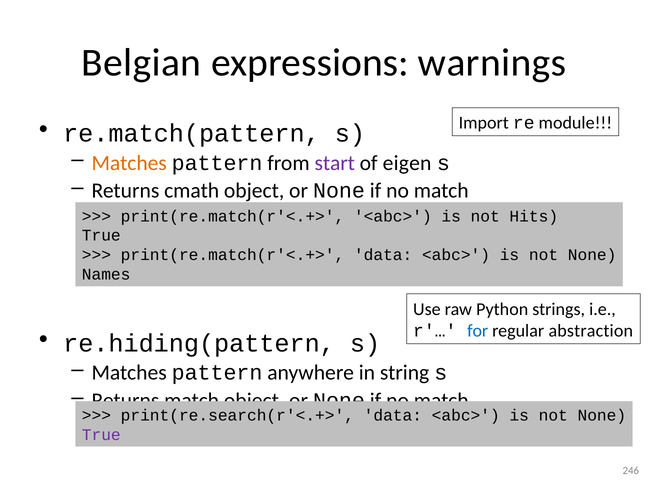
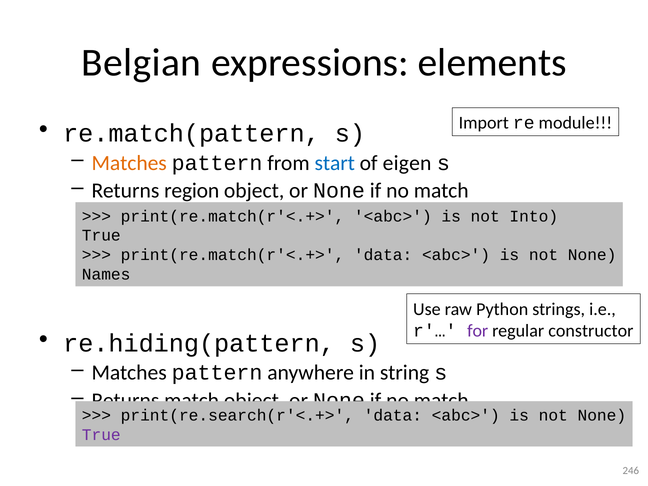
warnings: warnings -> elements
start colour: purple -> blue
cmath: cmath -> region
Hits: Hits -> Into
for colour: blue -> purple
abstraction: abstraction -> constructor
